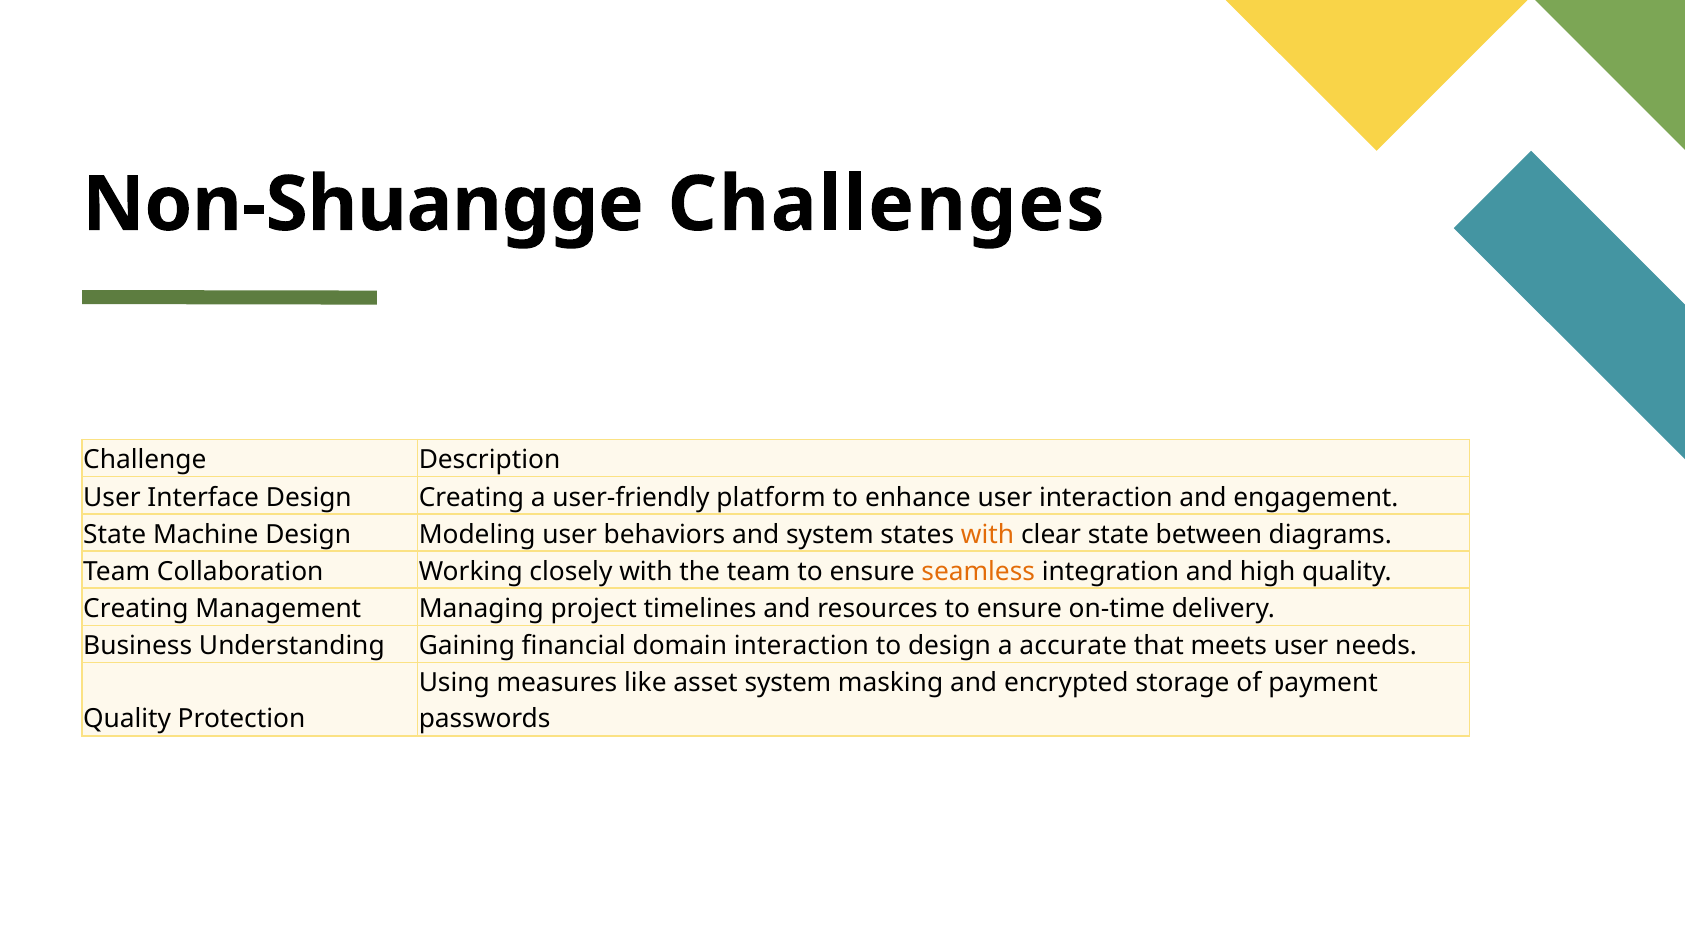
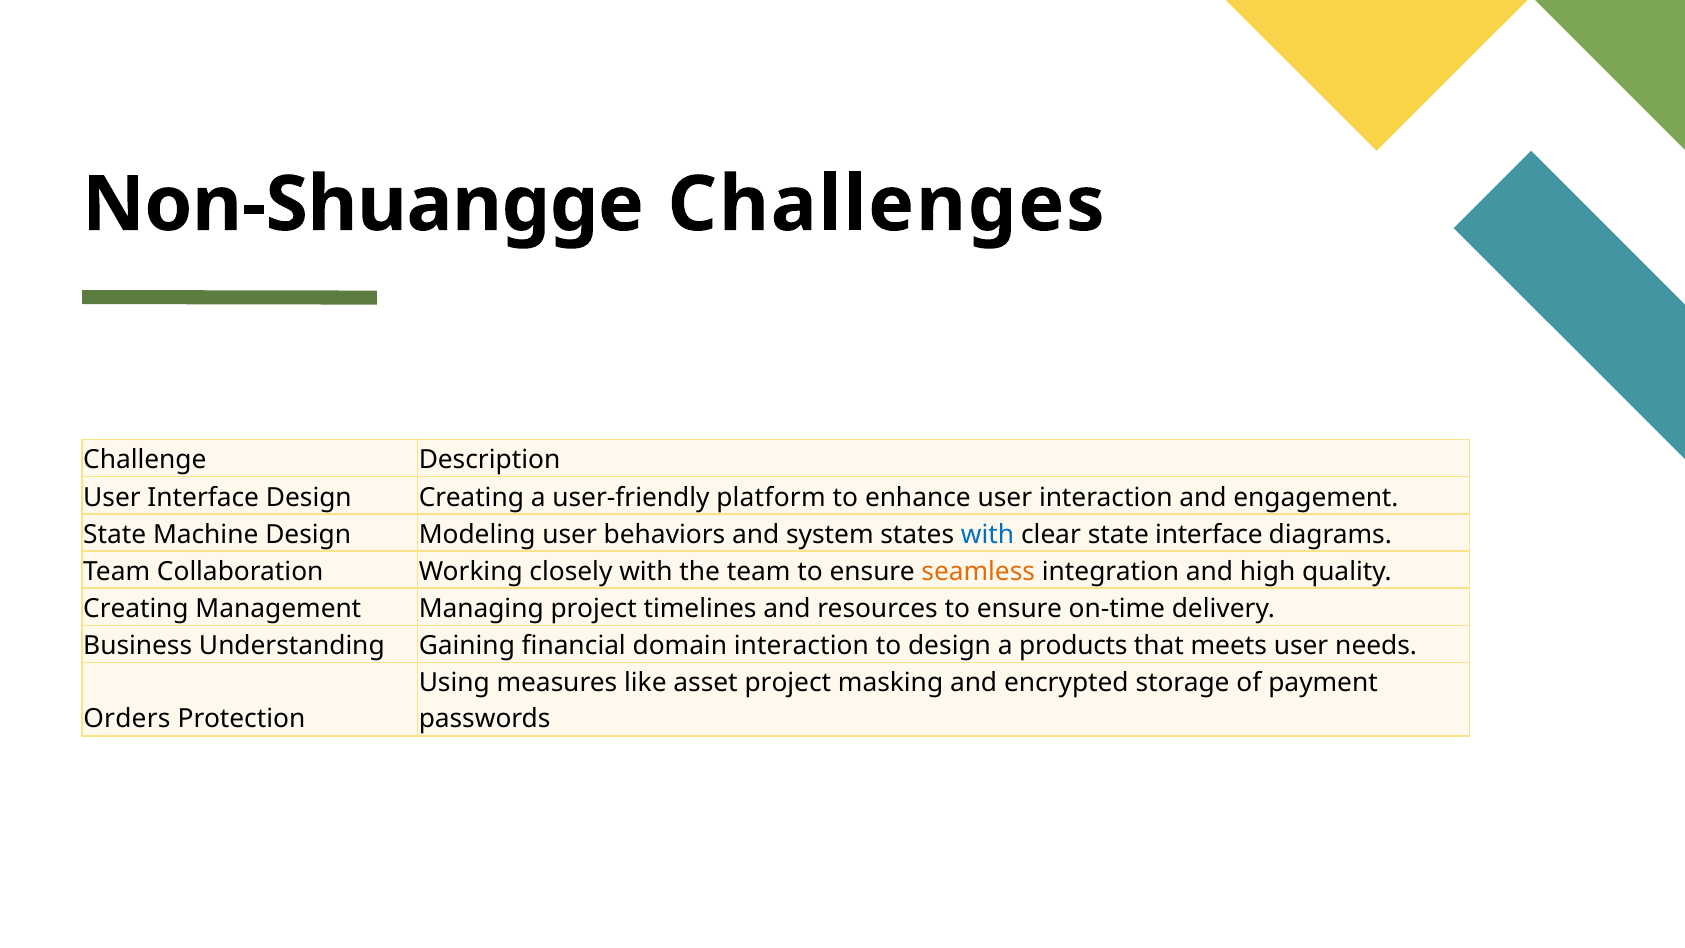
with at (988, 534) colour: orange -> blue
state between: between -> interface
accurate: accurate -> products
asset system: system -> project
Quality at (127, 719): Quality -> Orders
